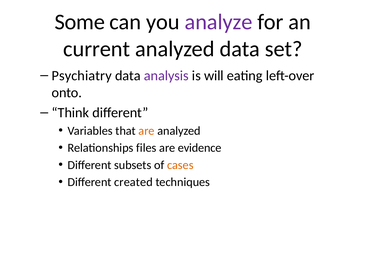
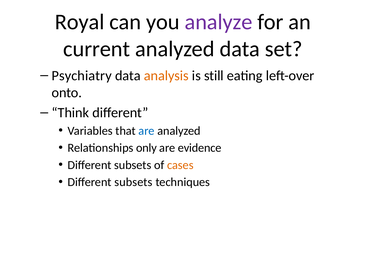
Some: Some -> Royal
analysis colour: purple -> orange
will: will -> still
are at (147, 131) colour: orange -> blue
files: files -> only
created at (133, 182): created -> subsets
